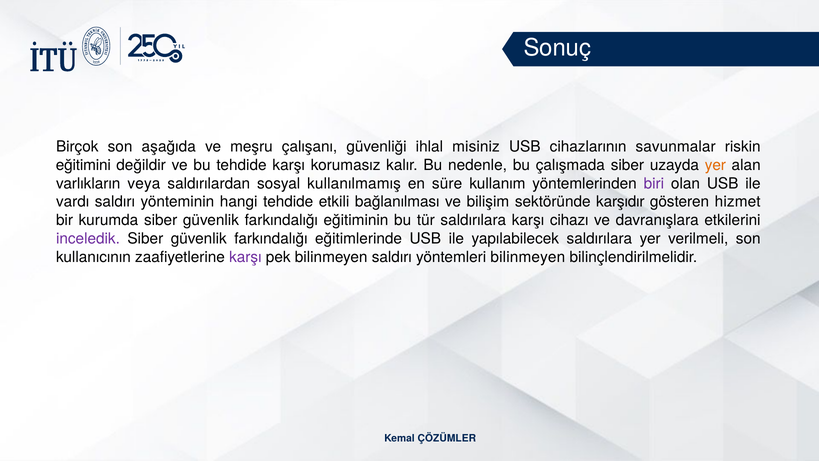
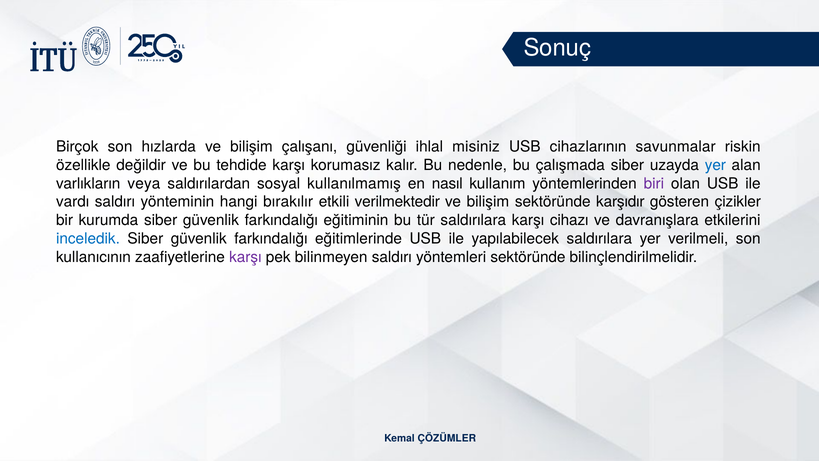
aşağıda: aşağıda -> hızlarda
meşru at (251, 146): meşru -> bilişim
eğitimini: eğitimini -> özellikle
yer at (715, 165) colour: orange -> blue
süre: süre -> nasıl
hangi tehdide: tehdide -> bırakılır
bağlanılması: bağlanılması -> verilmektedir
hizmet: hizmet -> çizikler
inceledik colour: purple -> blue
yöntemleri bilinmeyen: bilinmeyen -> sektöründe
